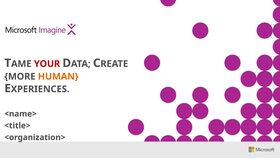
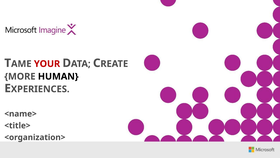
HUMAN colour: orange -> black
